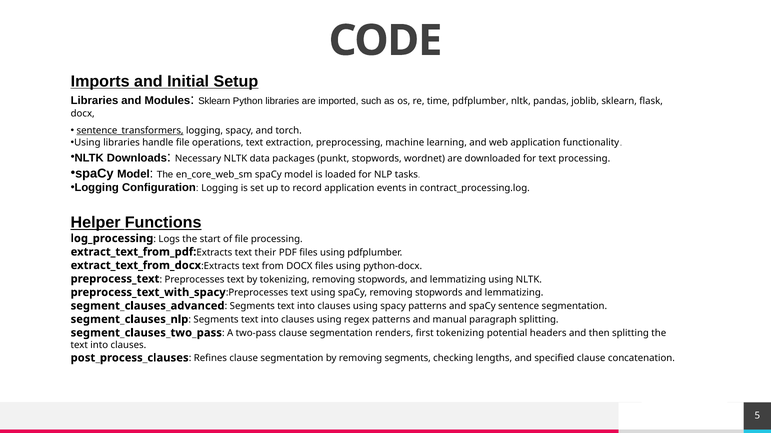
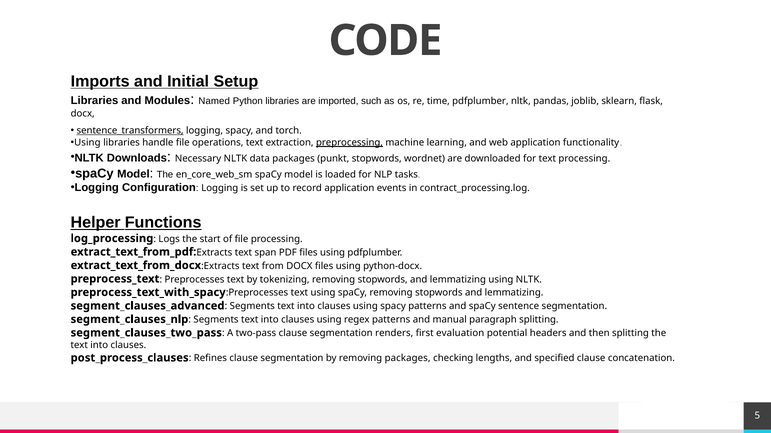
Sklearn at (214, 101): Sklearn -> Named
preprocessing underline: none -> present
their: their -> span
first tokenizing: tokenizing -> evaluation
removing segments: segments -> packages
